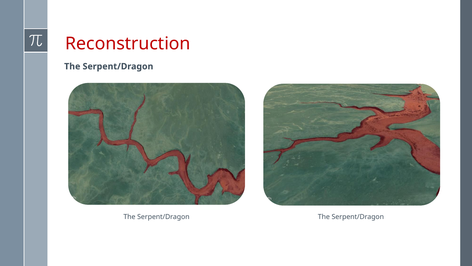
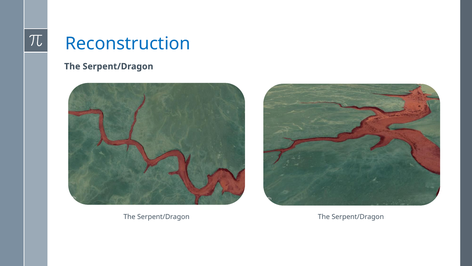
Reconstruction colour: red -> blue
